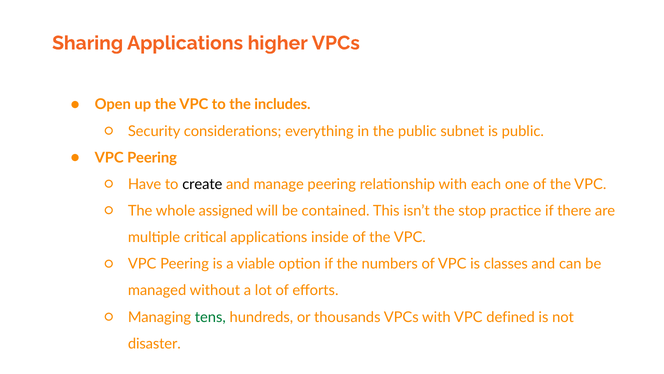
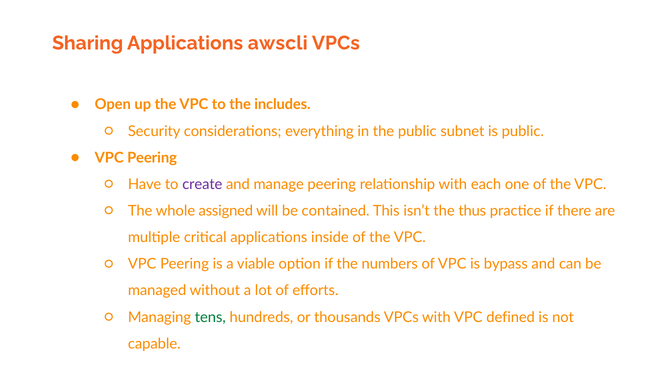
higher: higher -> awscli
create colour: black -> purple
stop: stop -> thus
classes: classes -> bypass
disaster: disaster -> capable
